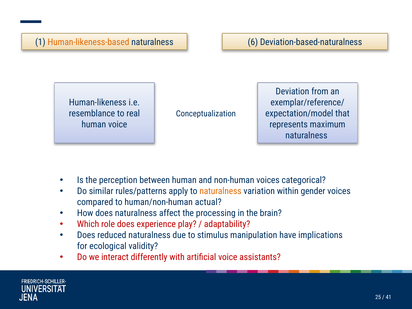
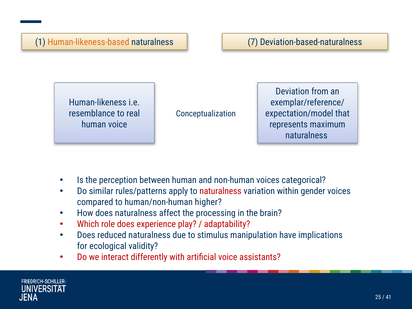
6: 6 -> 7
naturalness at (220, 191) colour: orange -> red
actual: actual -> higher
